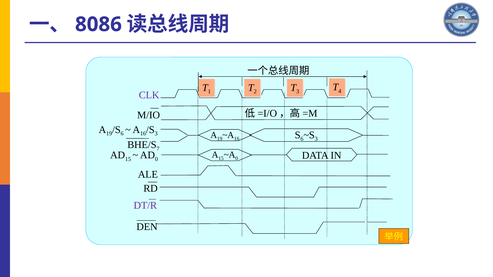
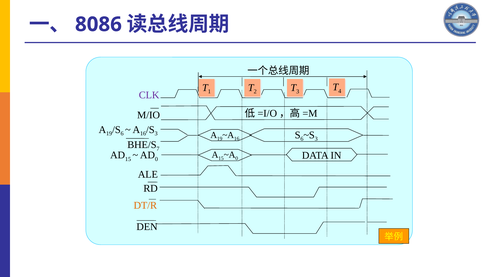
DT/R colour: purple -> orange
